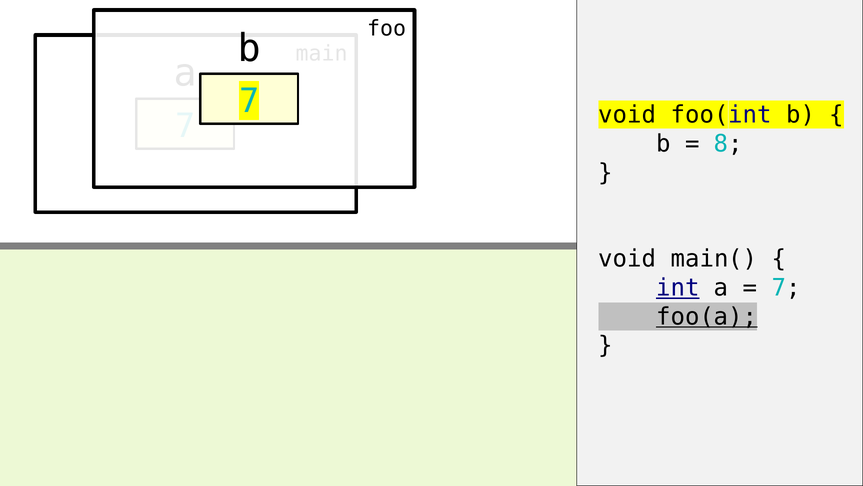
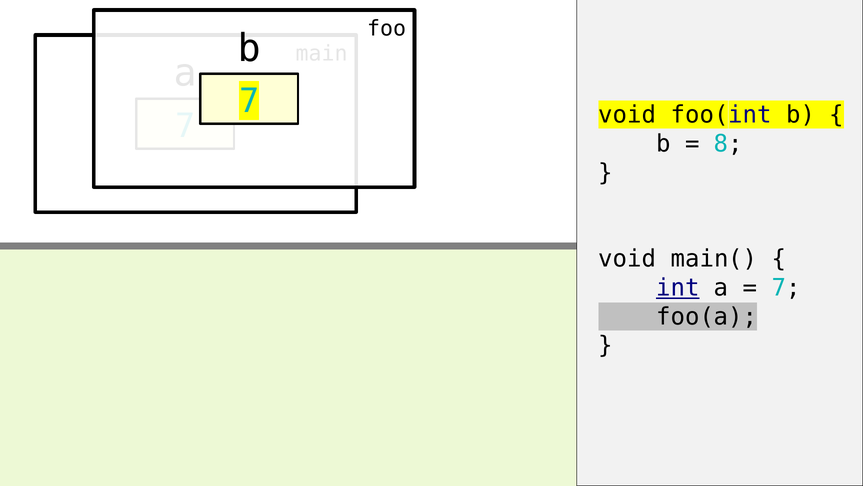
foo(a underline: present -> none
